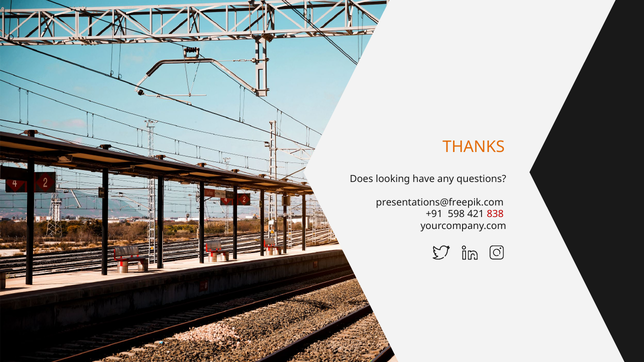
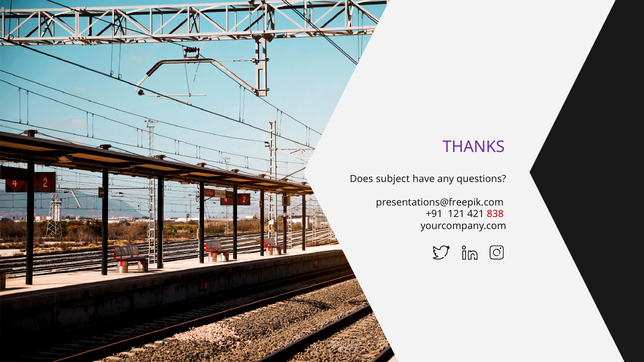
THANKS colour: orange -> purple
looking: looking -> subject
598: 598 -> 121
